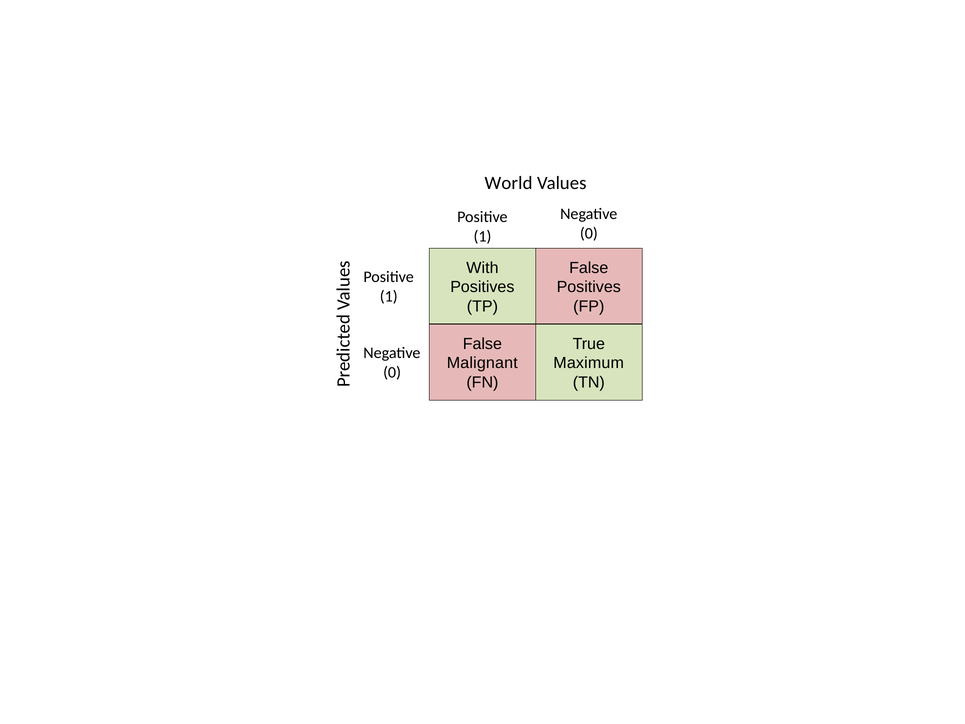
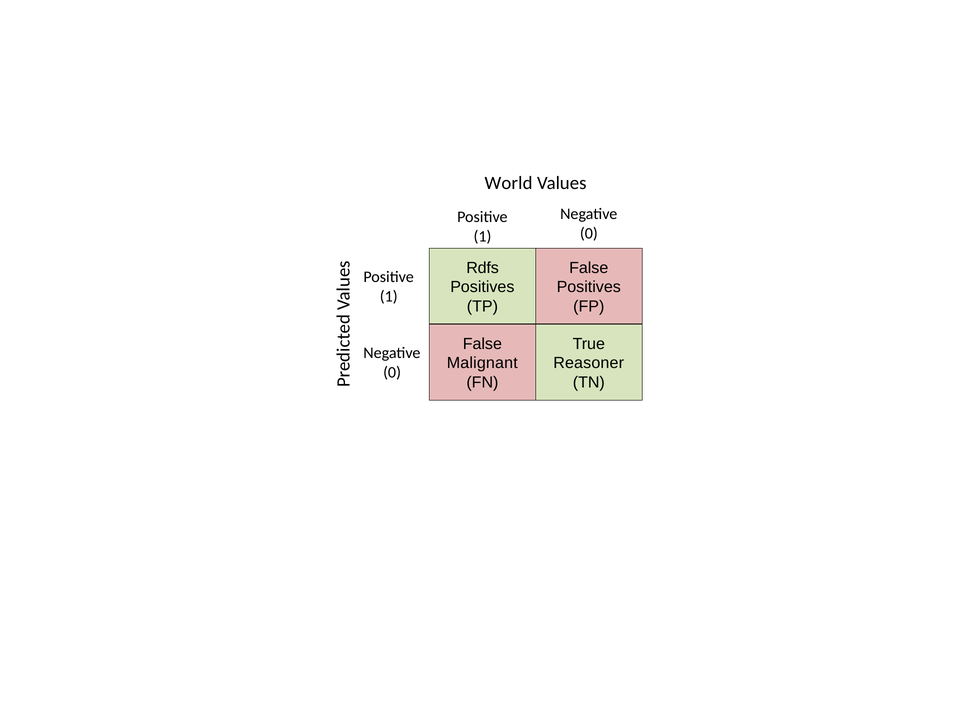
With: With -> Rdfs
Maximum: Maximum -> Reasoner
